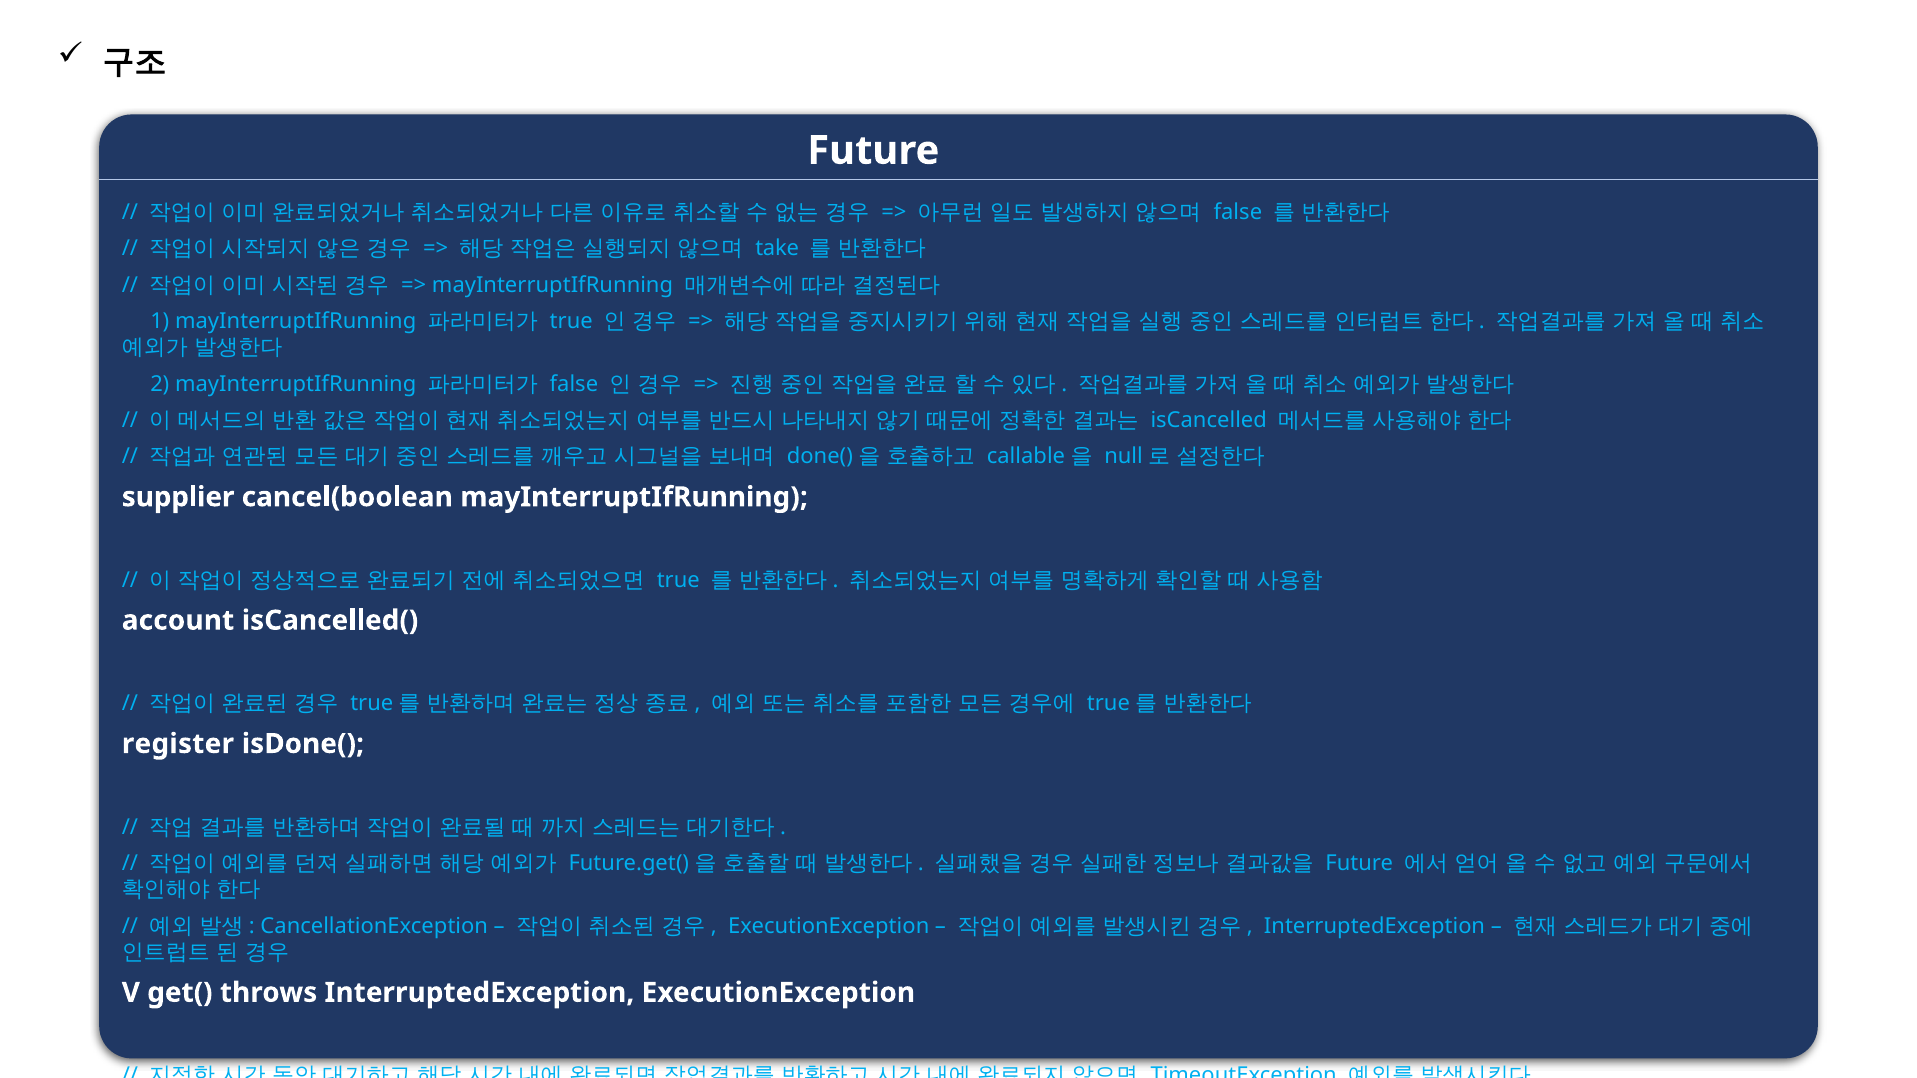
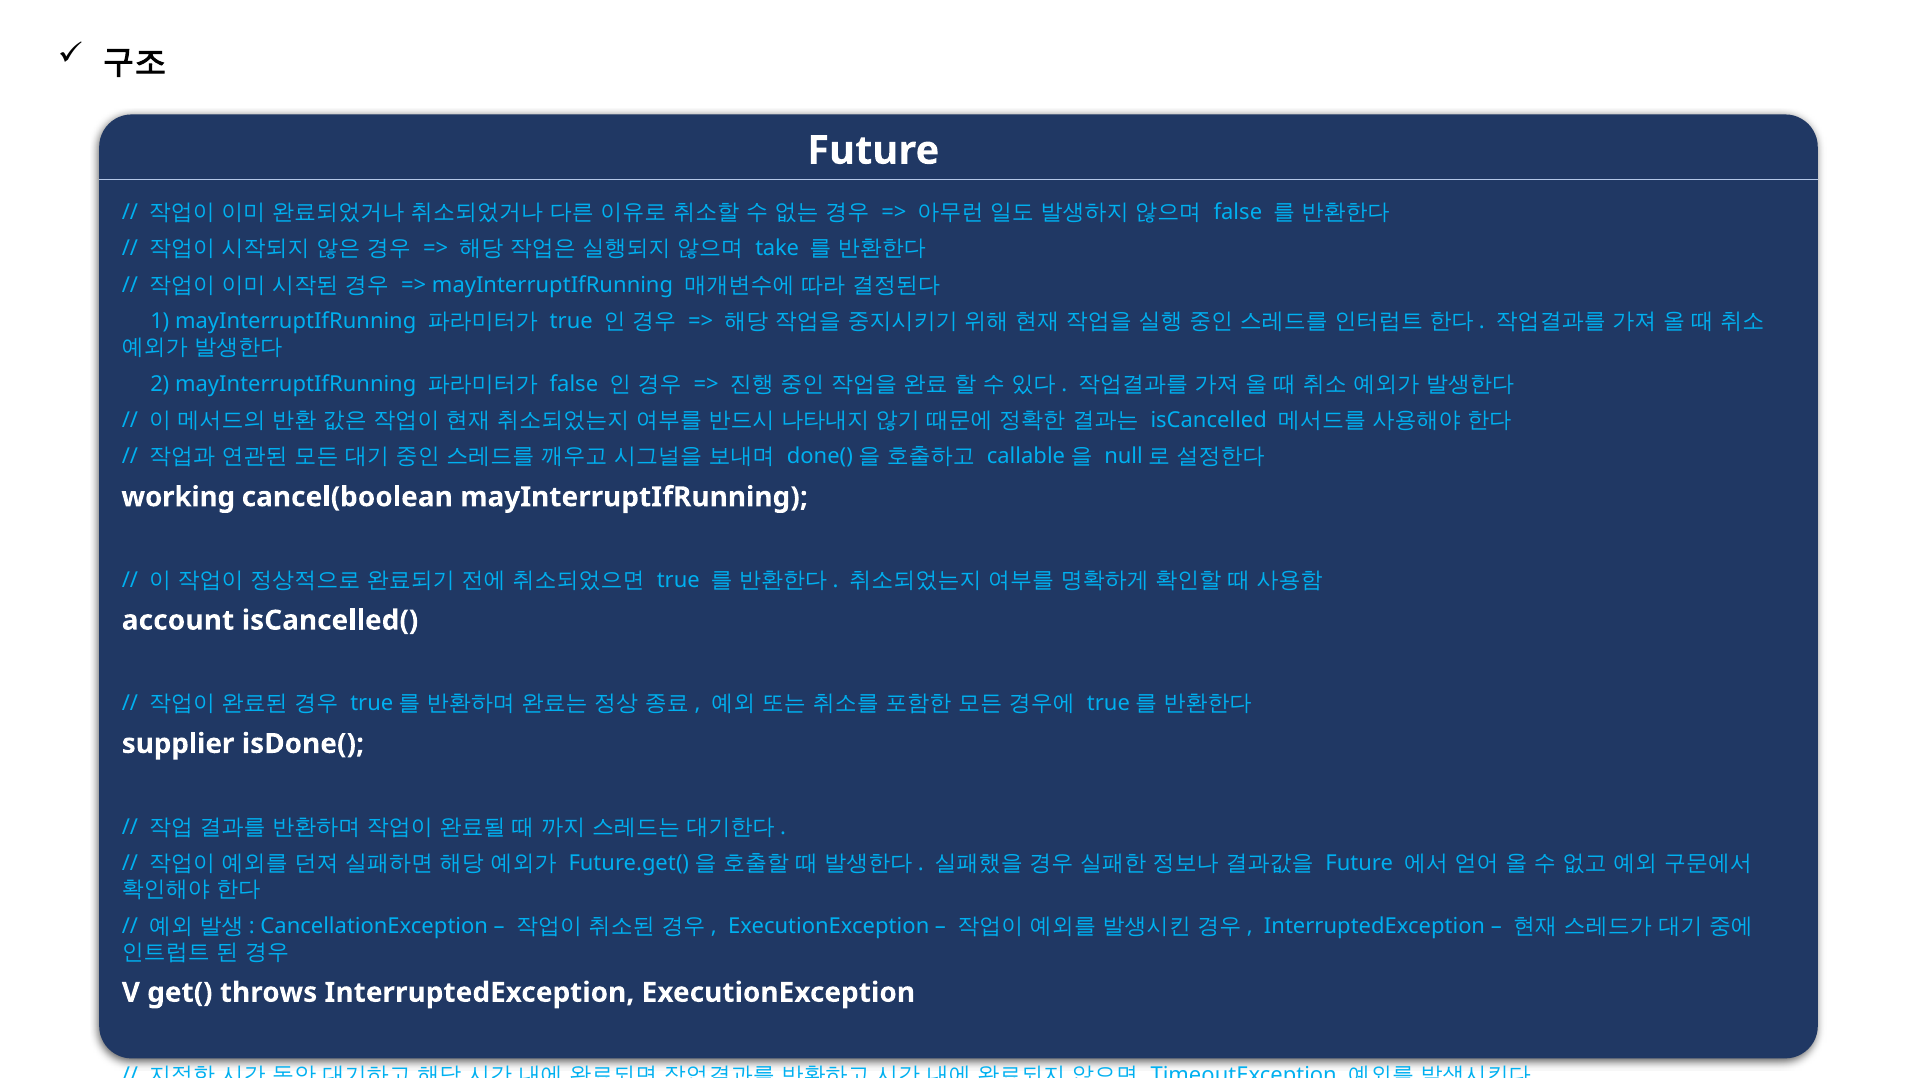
supplier: supplier -> working
register: register -> supplier
